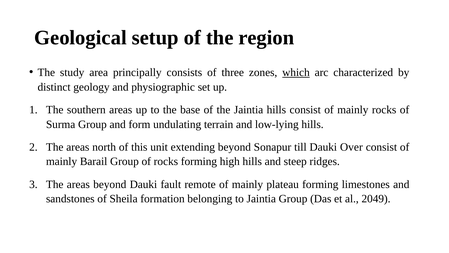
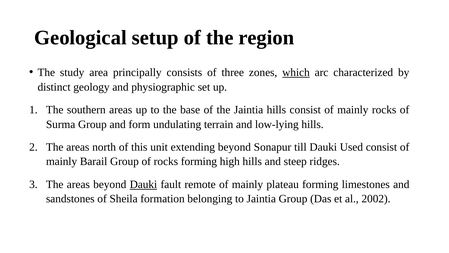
Over: Over -> Used
Dauki at (143, 184) underline: none -> present
2049: 2049 -> 2002
